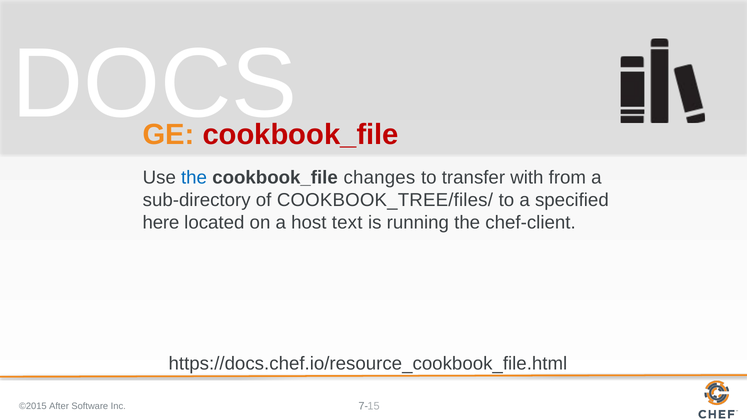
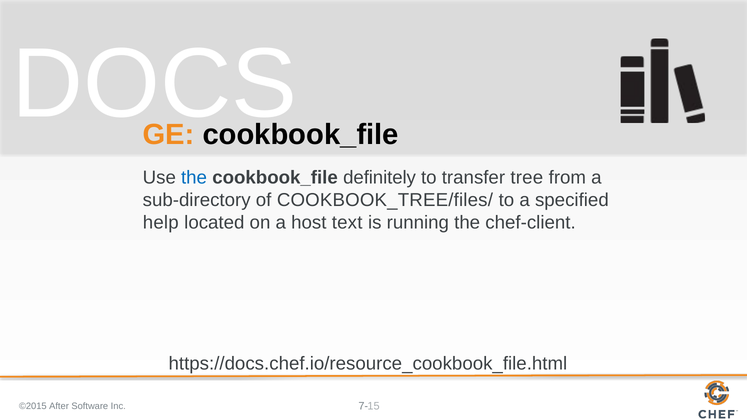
cookbook_file at (301, 134) colour: red -> black
changes: changes -> definitely
with: with -> tree
here: here -> help
